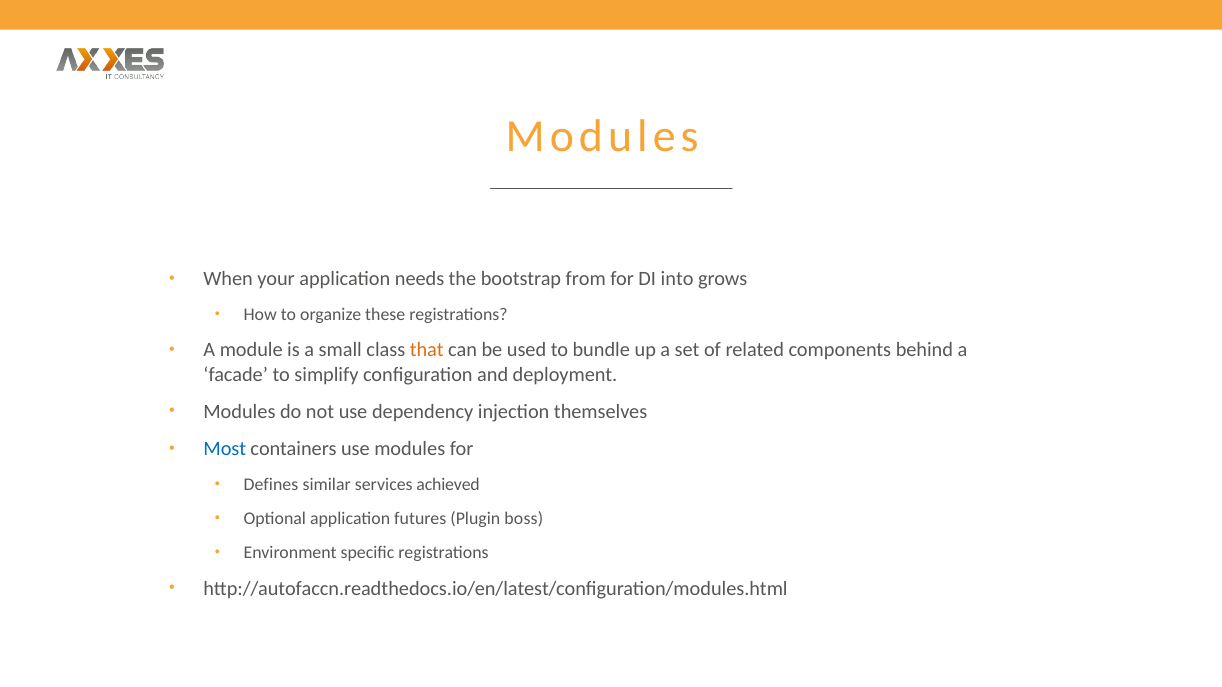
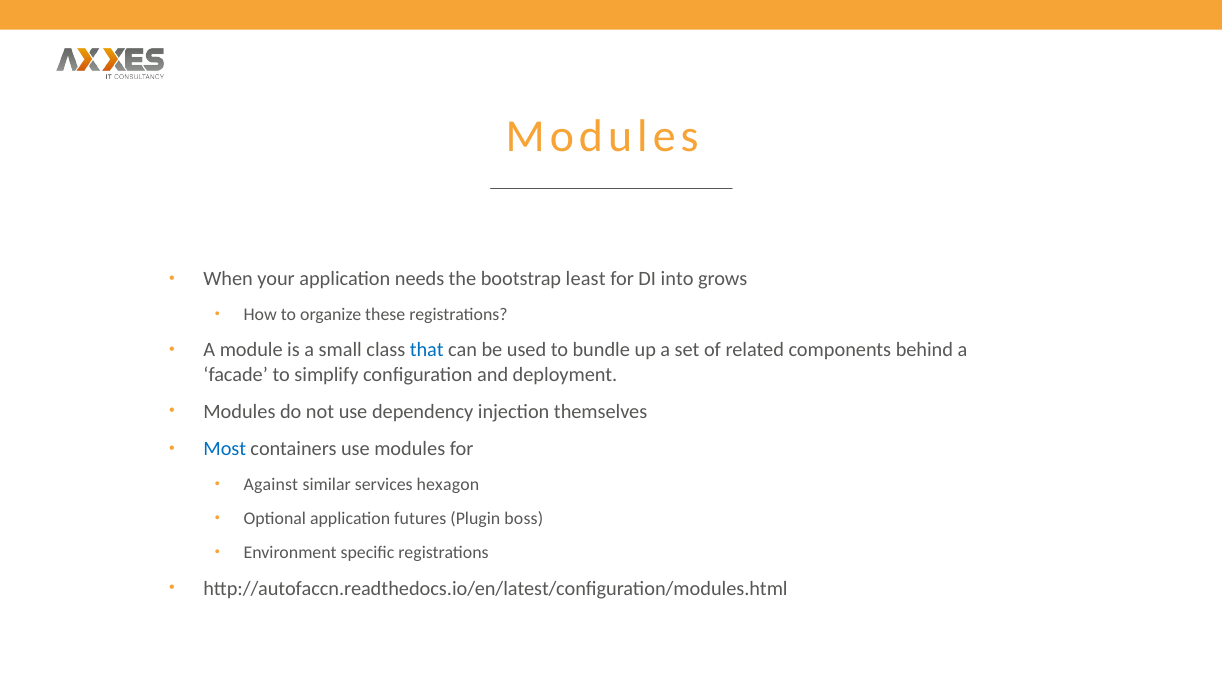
from: from -> least
that colour: orange -> blue
Defines: Defines -> Against
achieved: achieved -> hexagon
